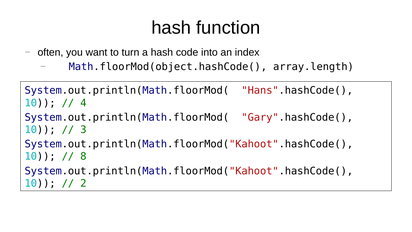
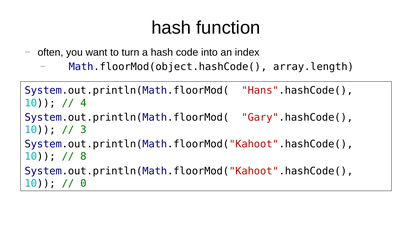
2: 2 -> 0
